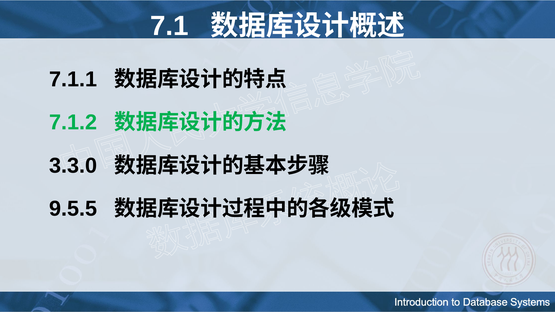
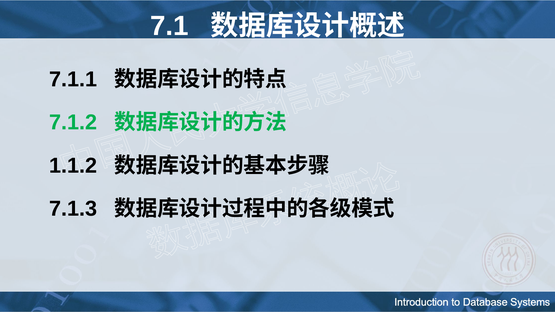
3.3.0: 3.3.0 -> 1.1.2
9.5.5: 9.5.5 -> 7.1.3
